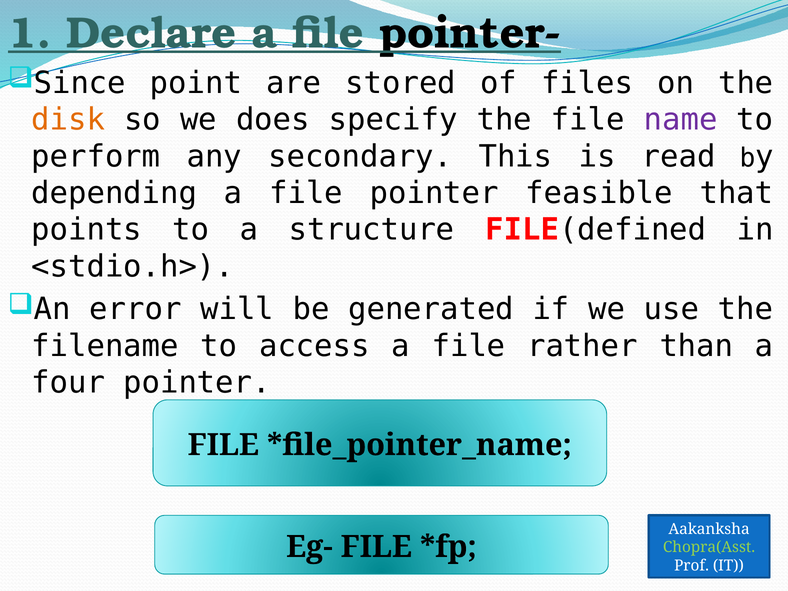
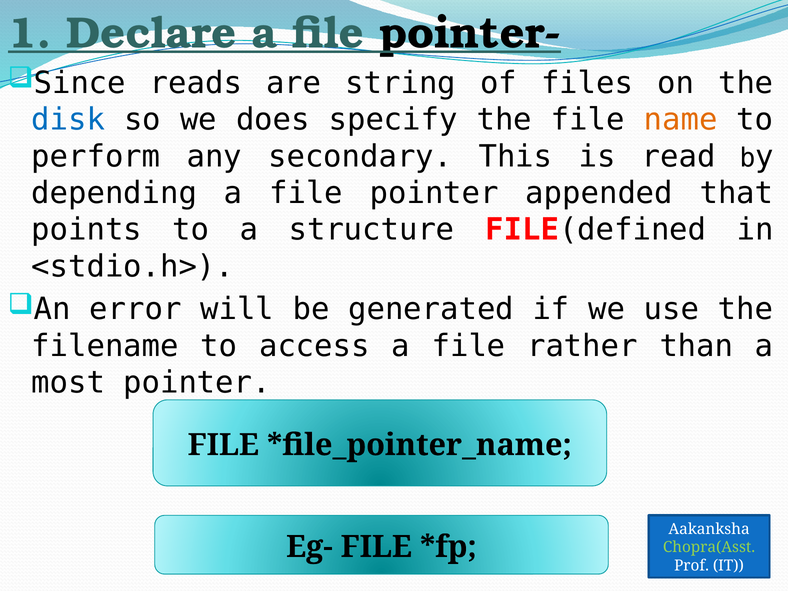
point: point -> reads
stored: stored -> string
disk colour: orange -> blue
name colour: purple -> orange
feasible: feasible -> appended
four: four -> most
